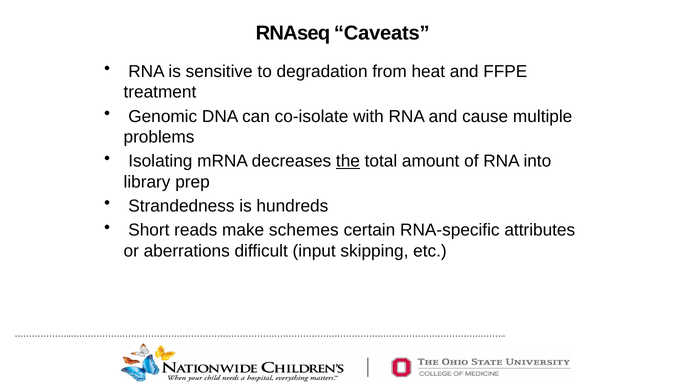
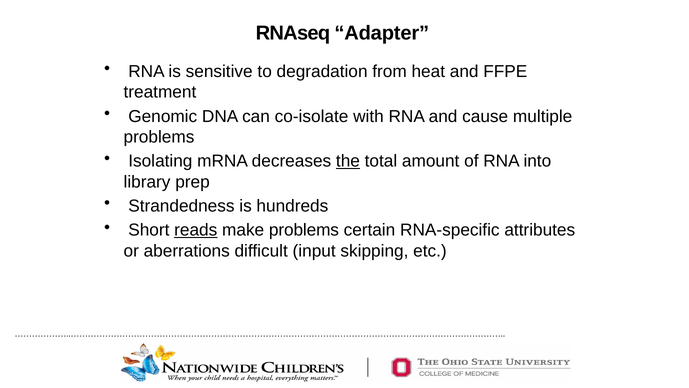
Caveats: Caveats -> Adapter
reads underline: none -> present
make schemes: schemes -> problems
